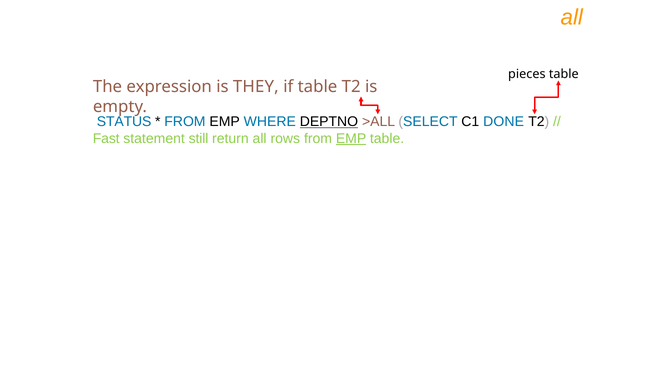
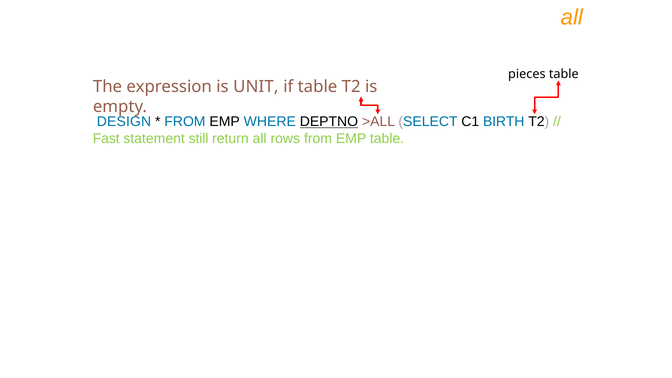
THEY: THEY -> UNIT
STATUS: STATUS -> DESIGN
DONE: DONE -> BIRTH
EMP at (351, 139) underline: present -> none
